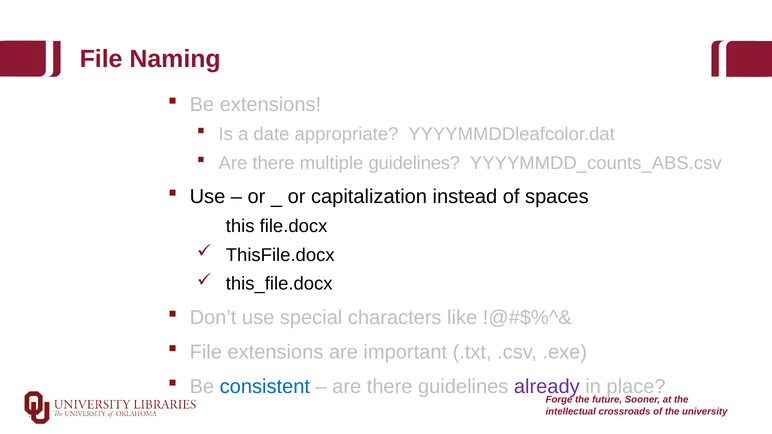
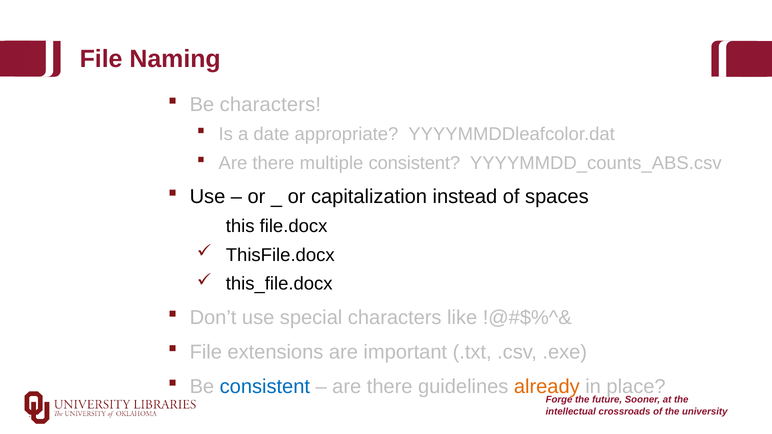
Be extensions: extensions -> characters
multiple guidelines: guidelines -> consistent
already colour: purple -> orange
